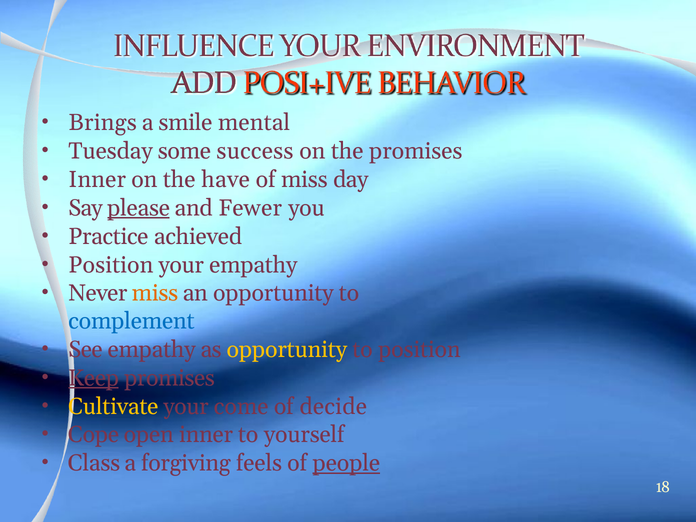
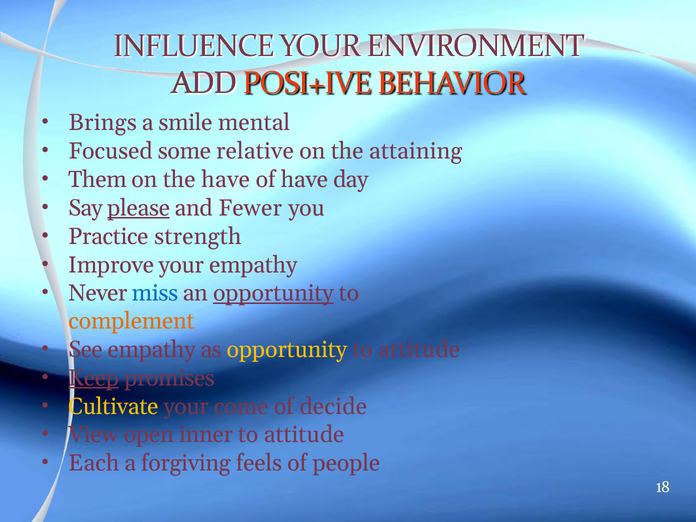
Tuesday: Tuesday -> Focused
success: success -> relative
the promises: promises -> attaining
Inner at (97, 180): Inner -> Them
of miss: miss -> have
achieved: achieved -> strength
Position at (111, 265): Position -> Improve
miss at (155, 293) colour: orange -> blue
opportunity at (273, 293) underline: none -> present
complement colour: blue -> orange
position at (419, 350): position -> attitude
Cope: Cope -> View
yourself at (304, 435): yourself -> attitude
Class: Class -> Each
people underline: present -> none
